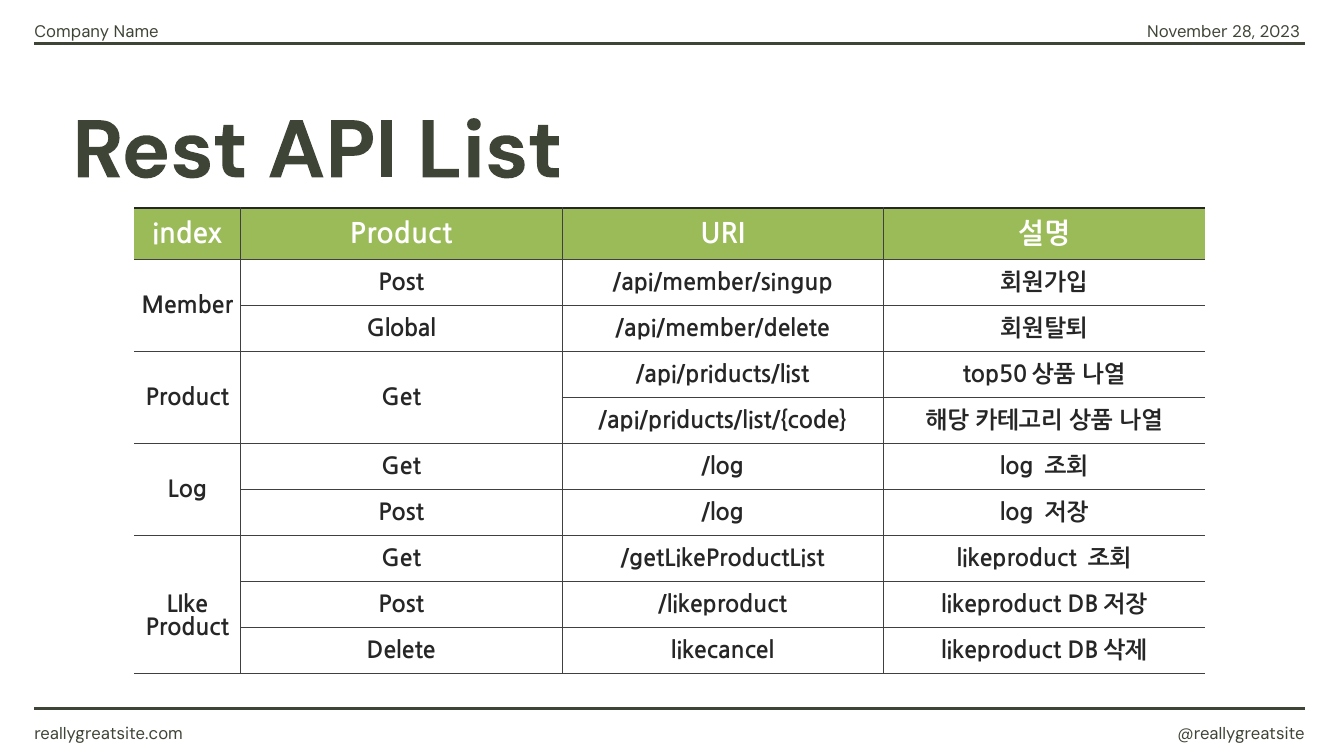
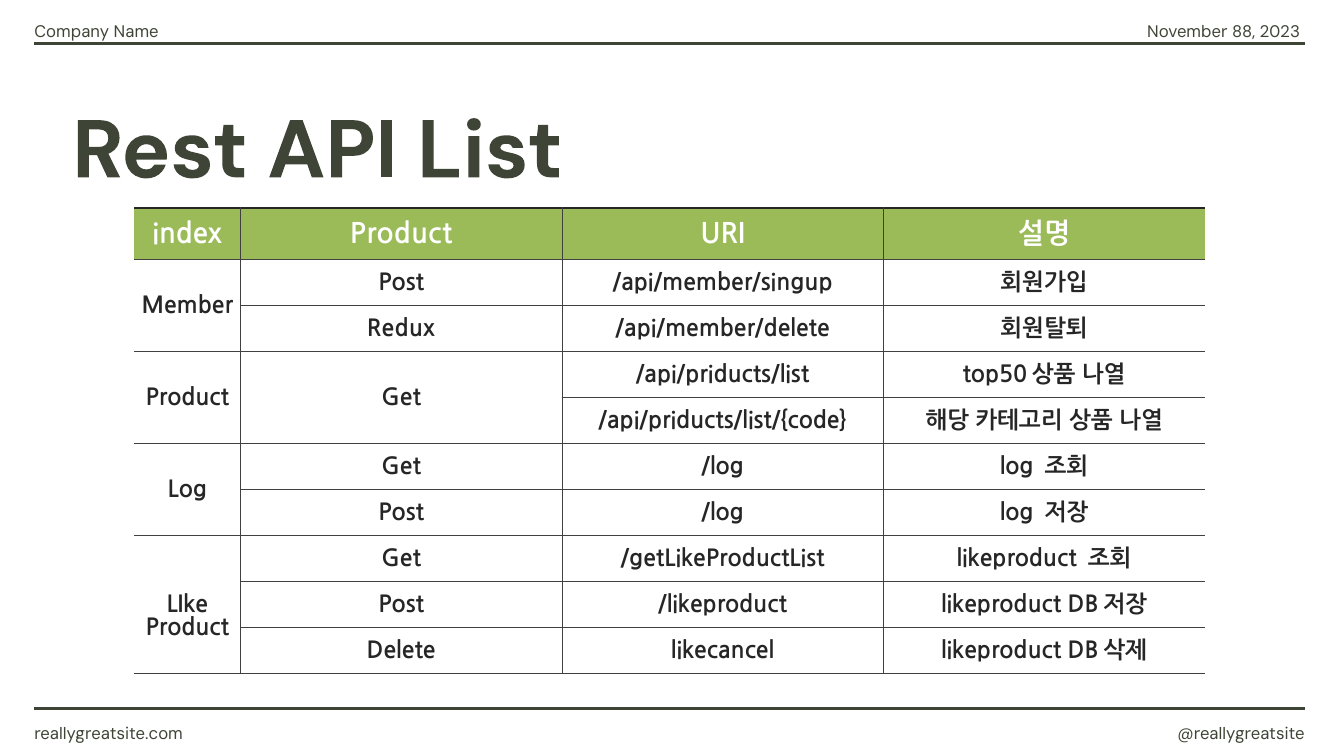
28: 28 -> 88
Global: Global -> Redux
